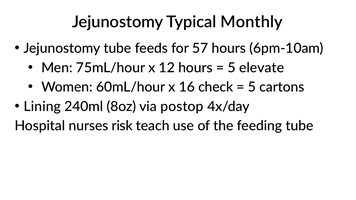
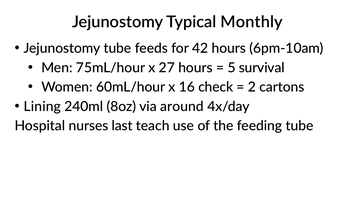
57: 57 -> 42
12: 12 -> 27
elevate: elevate -> survival
5 at (252, 87): 5 -> 2
postop: postop -> around
risk: risk -> last
